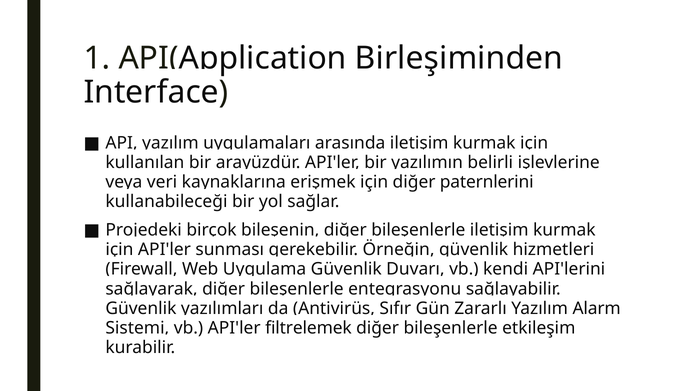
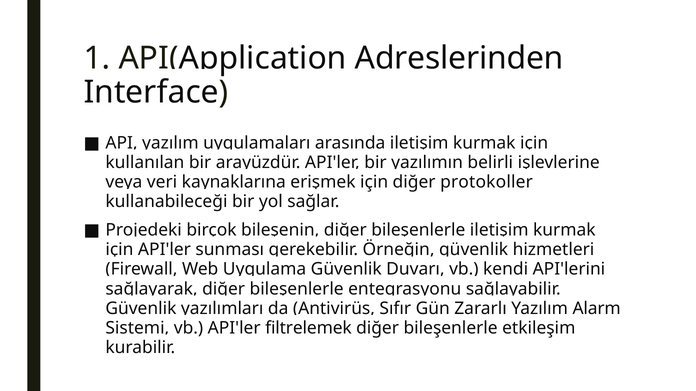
Birleşiminden: Birleşiminden -> Adreslerinden
paternlerini: paternlerini -> protokoller
